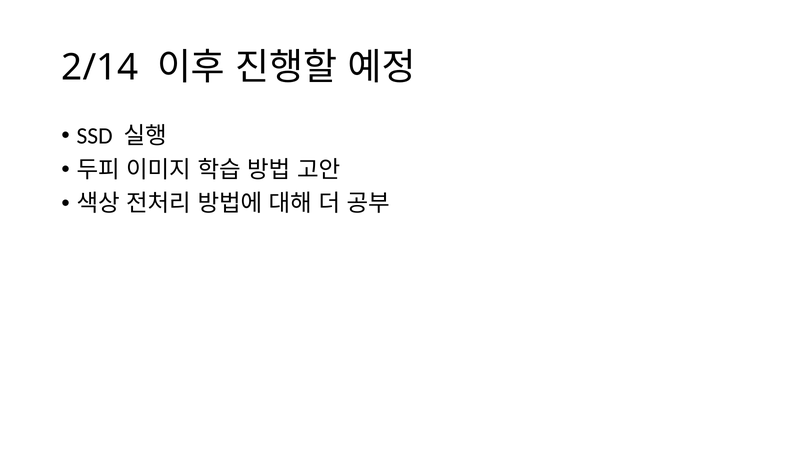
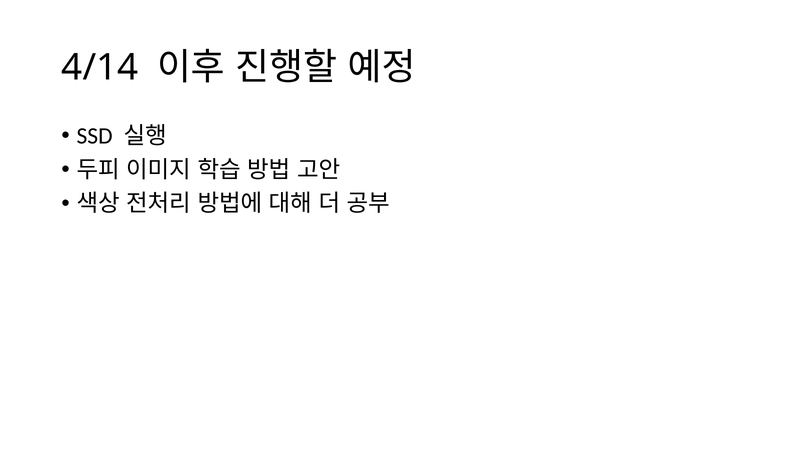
2/14: 2/14 -> 4/14
